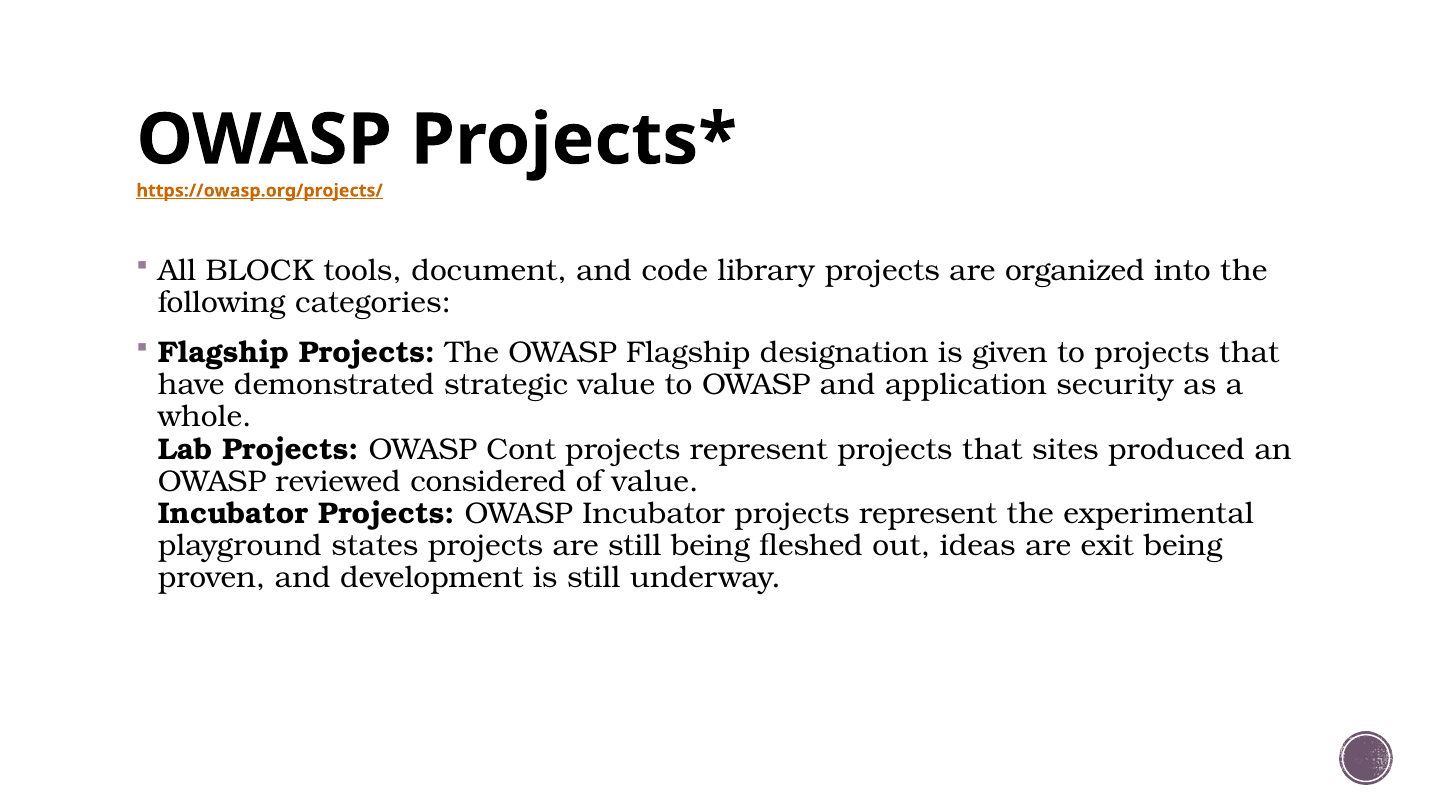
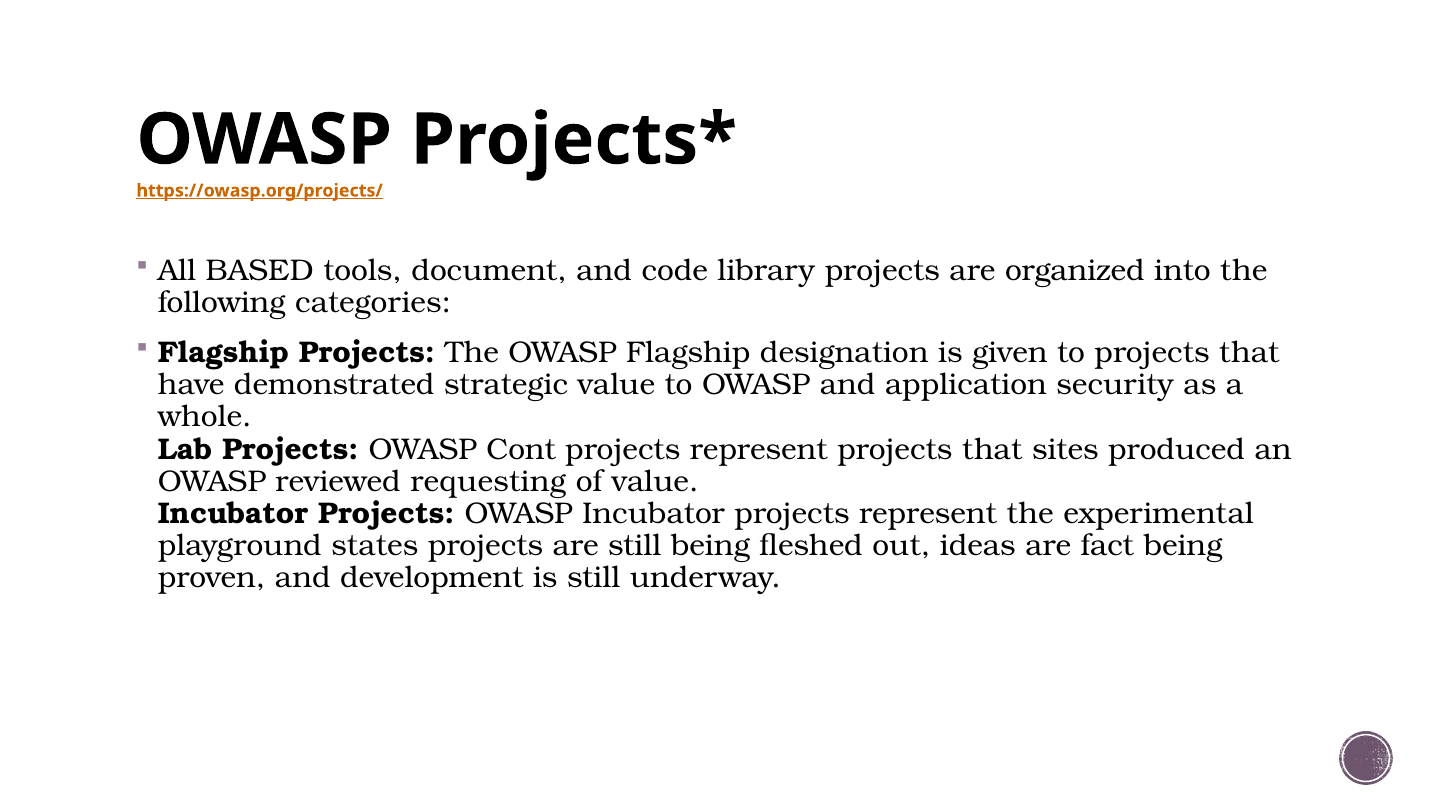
BLOCK: BLOCK -> BASED
considered: considered -> requesting
exit: exit -> fact
